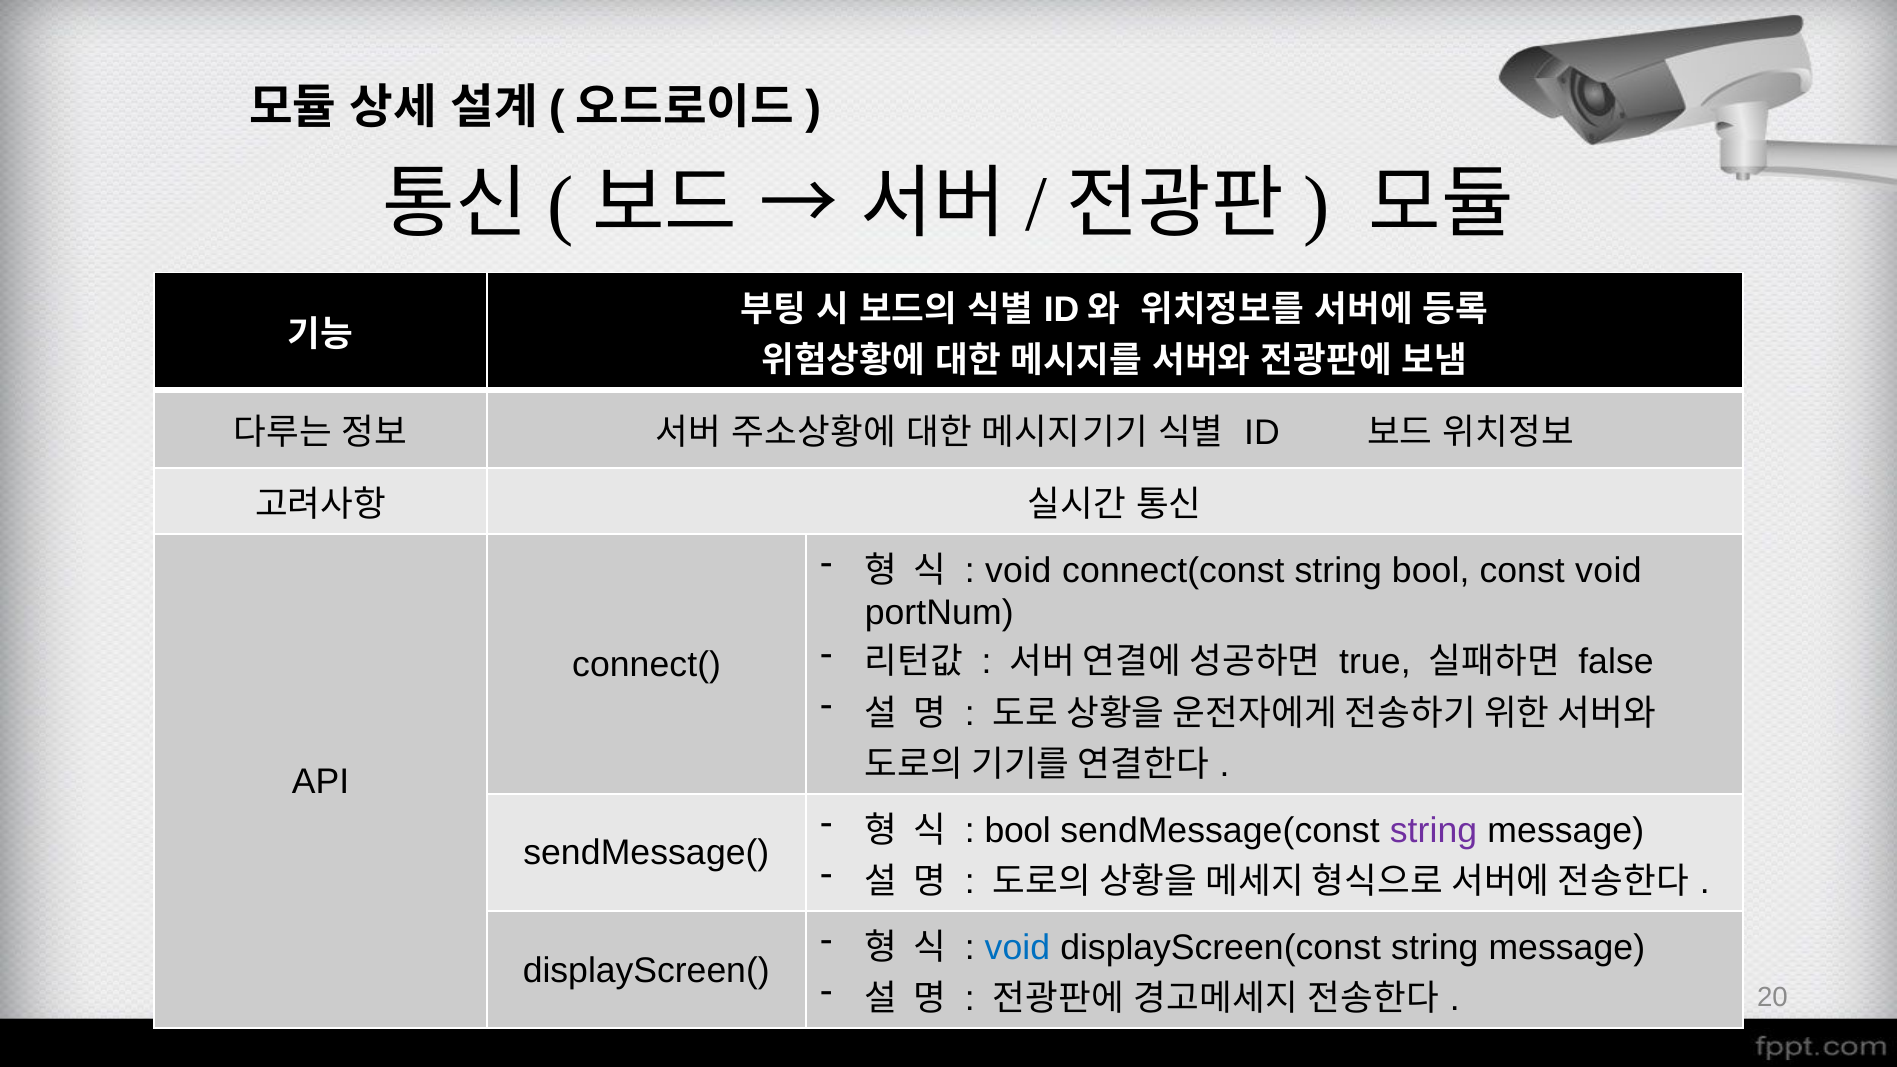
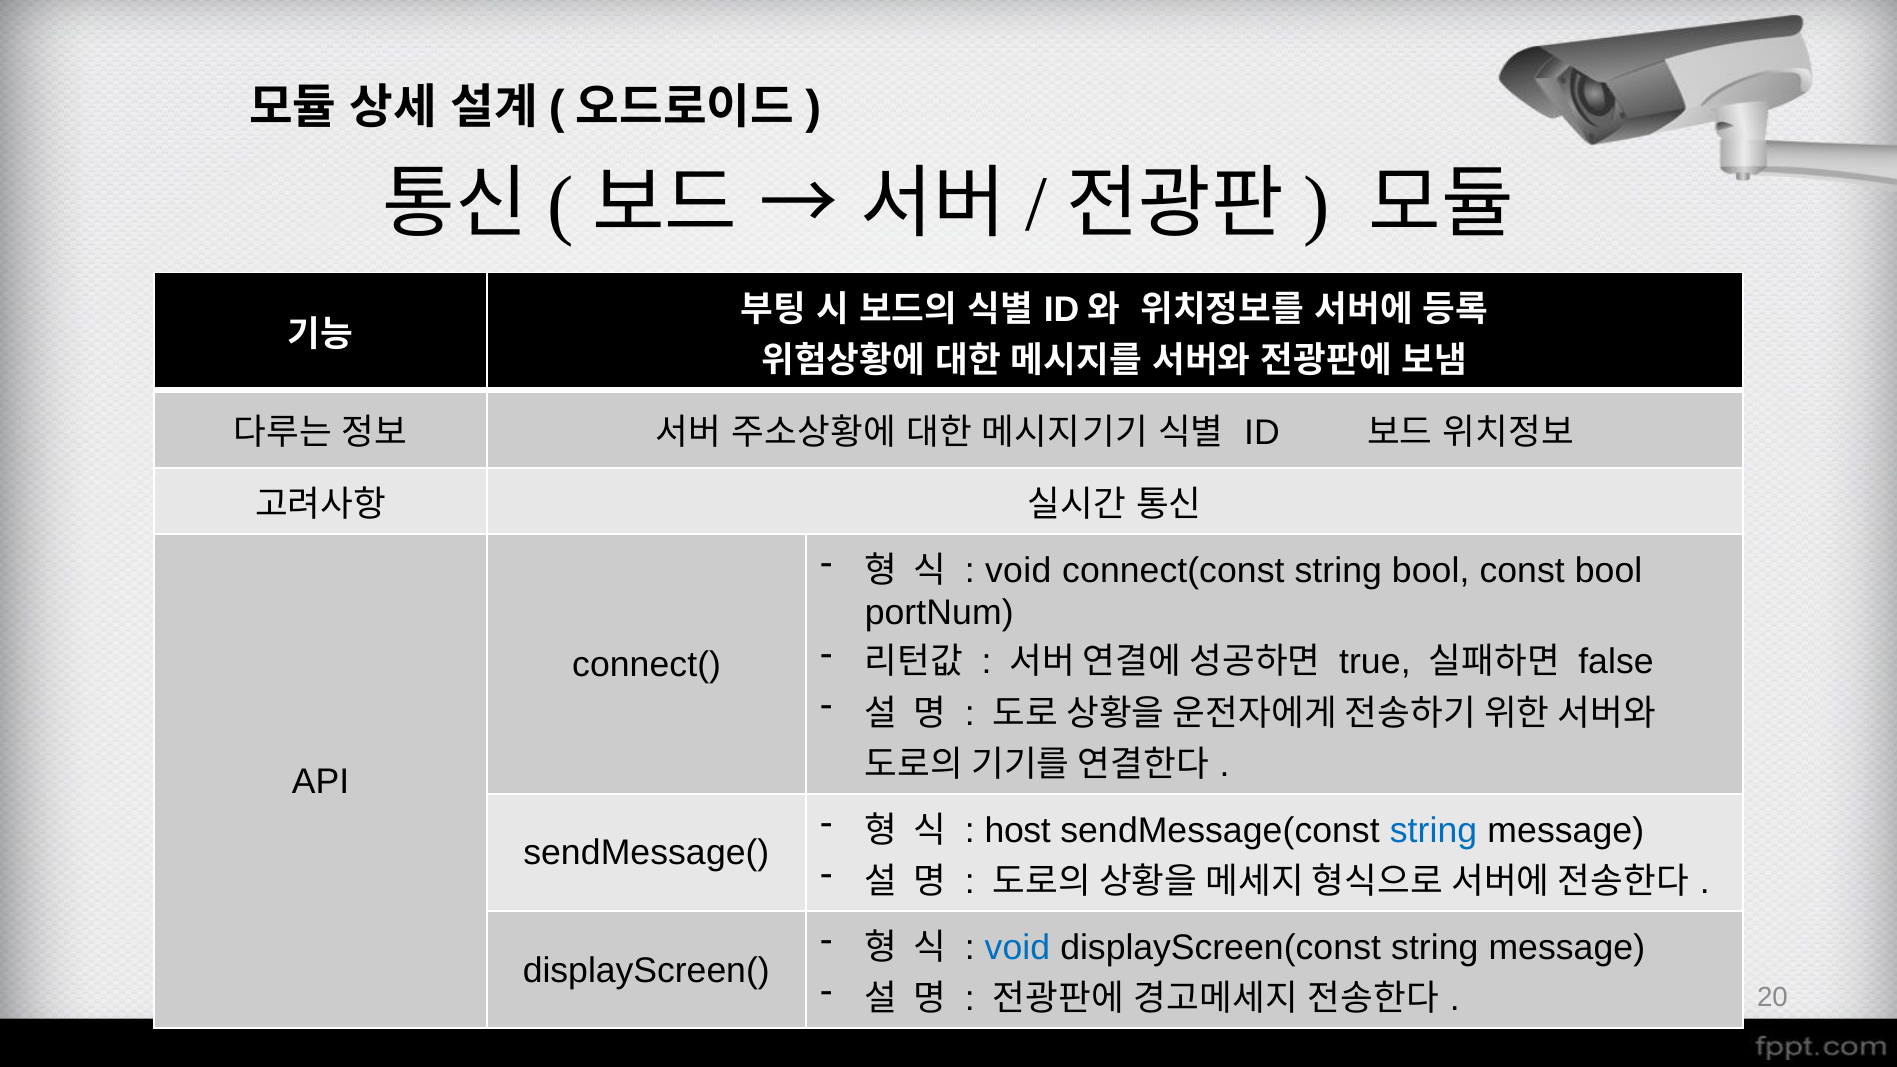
const void: void -> bool
bool at (1018, 831): bool -> host
string at (1434, 831) colour: purple -> blue
